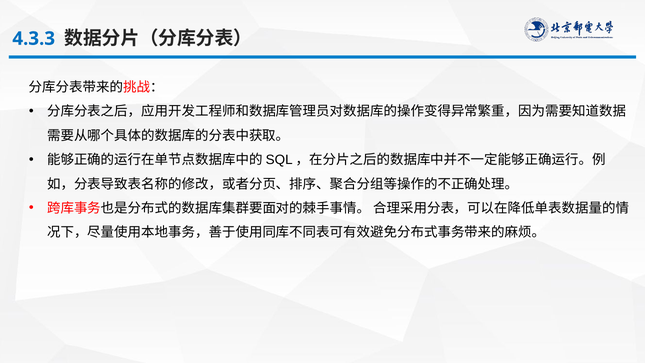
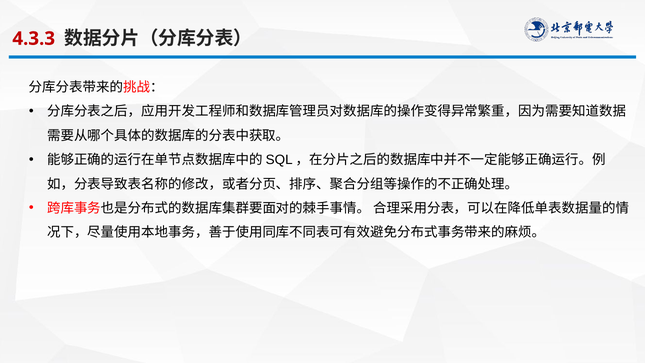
4.3.3 colour: blue -> red
